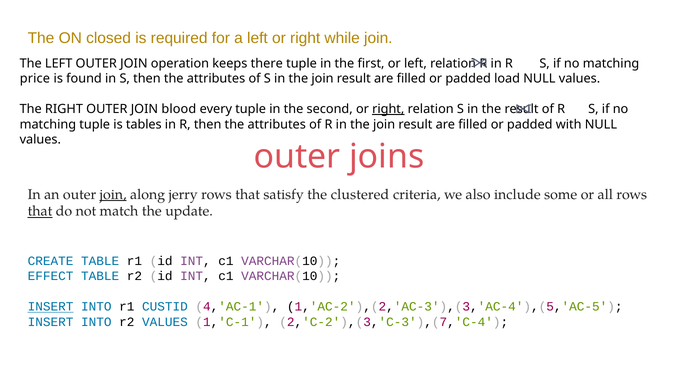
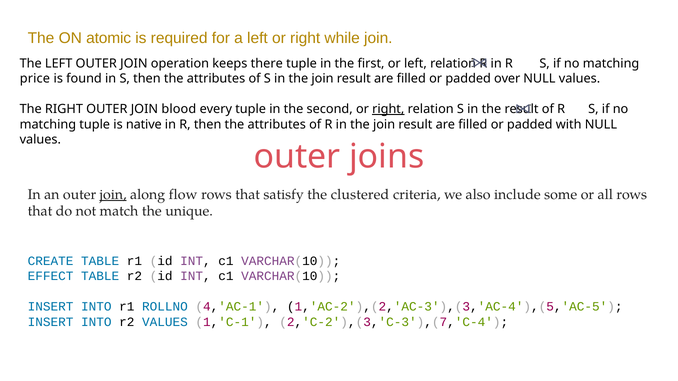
closed: closed -> atomic
load: load -> over
tables: tables -> native
jerry: jerry -> flow
that at (40, 212) underline: present -> none
update: update -> unique
INSERT at (51, 307) underline: present -> none
CUSTID: CUSTID -> ROLLNO
